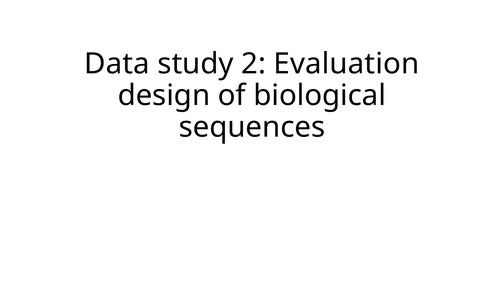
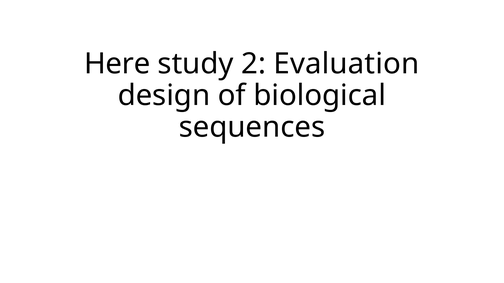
Data: Data -> Here
